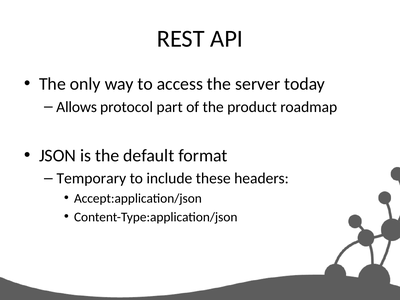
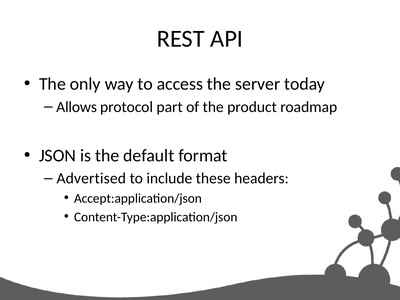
Temporary: Temporary -> Advertised
